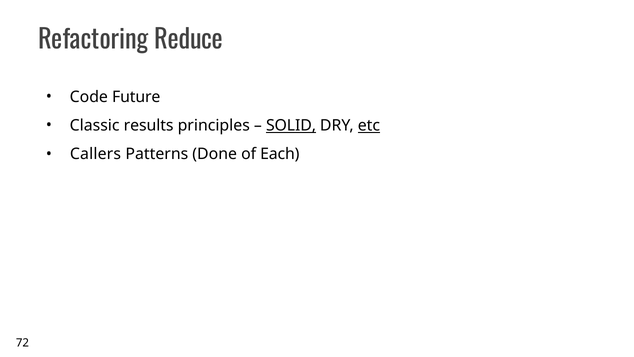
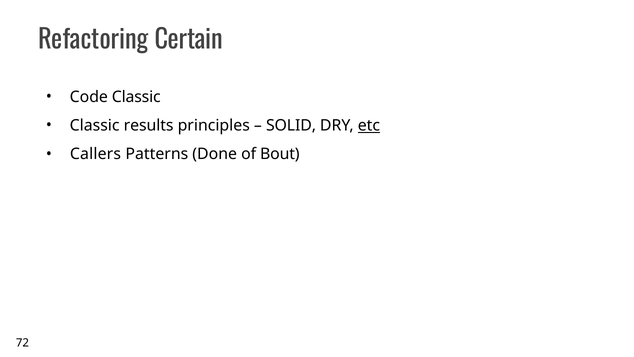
Reduce: Reduce -> Certain
Code Future: Future -> Classic
SOLID underline: present -> none
Each: Each -> Bout
